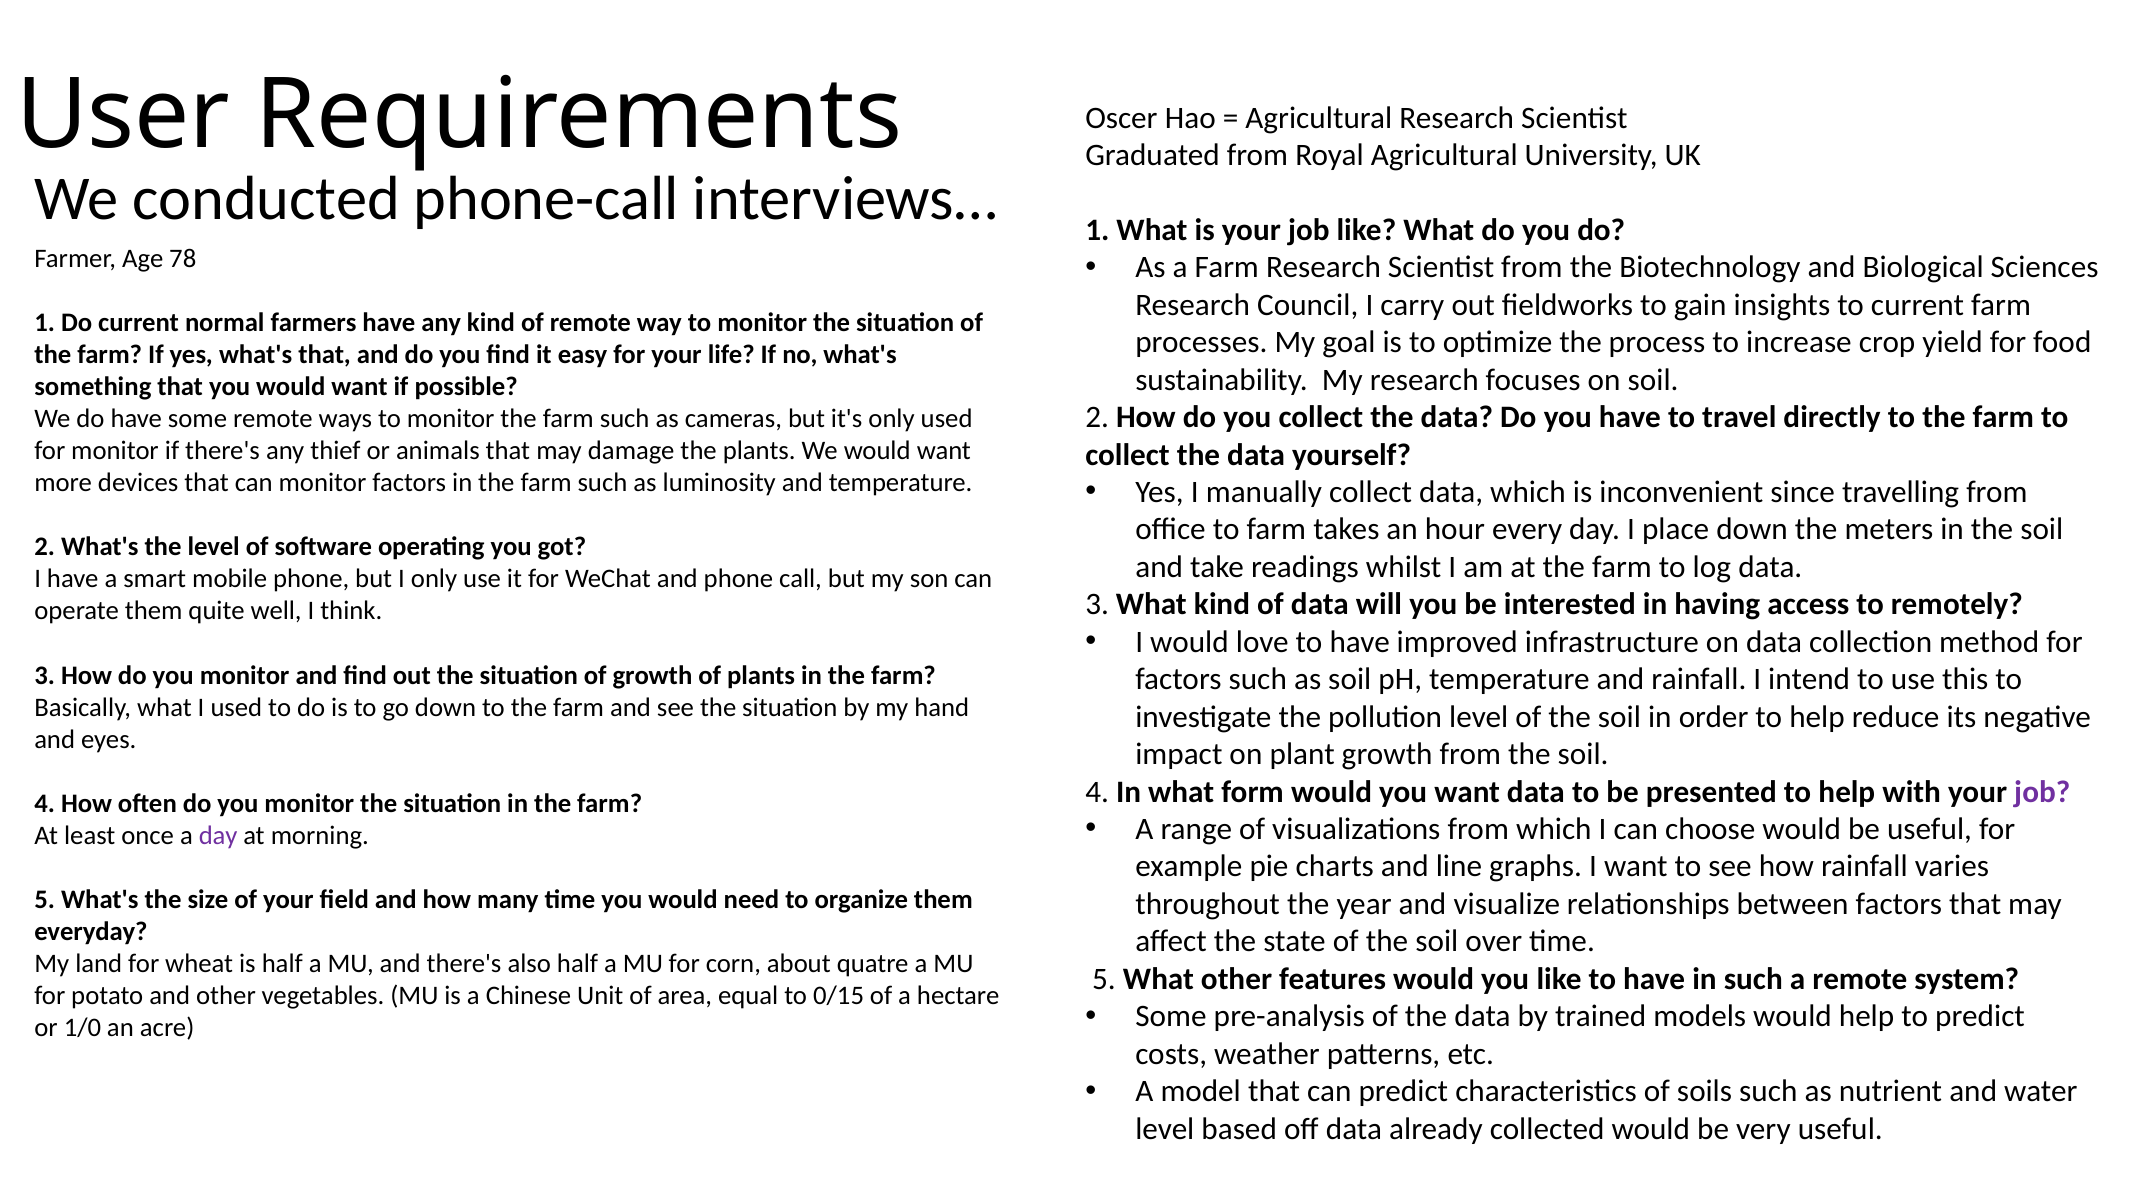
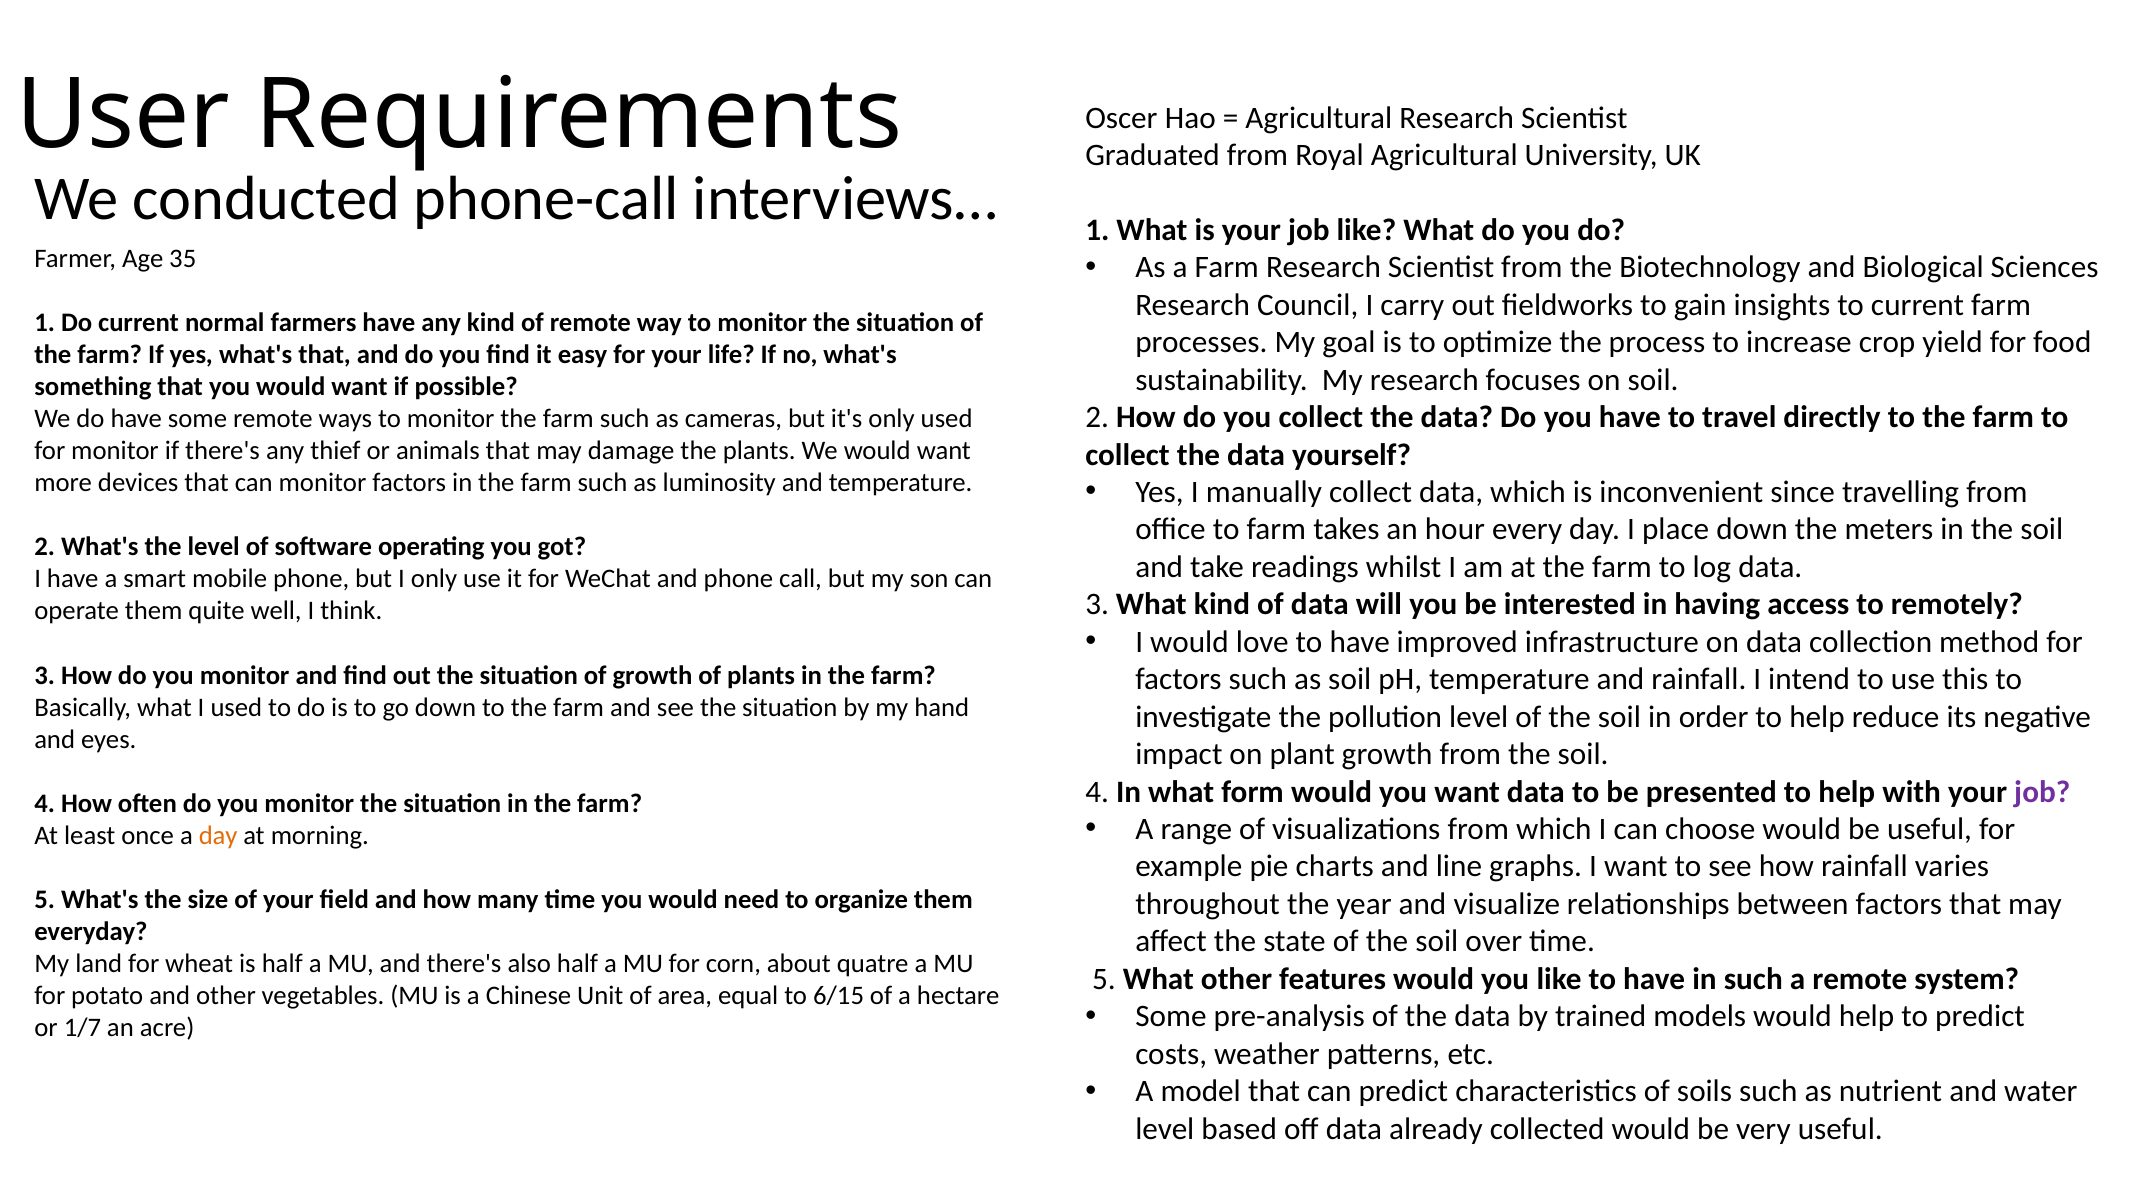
78: 78 -> 35
day at (218, 836) colour: purple -> orange
0/15: 0/15 -> 6/15
1/0: 1/0 -> 1/7
